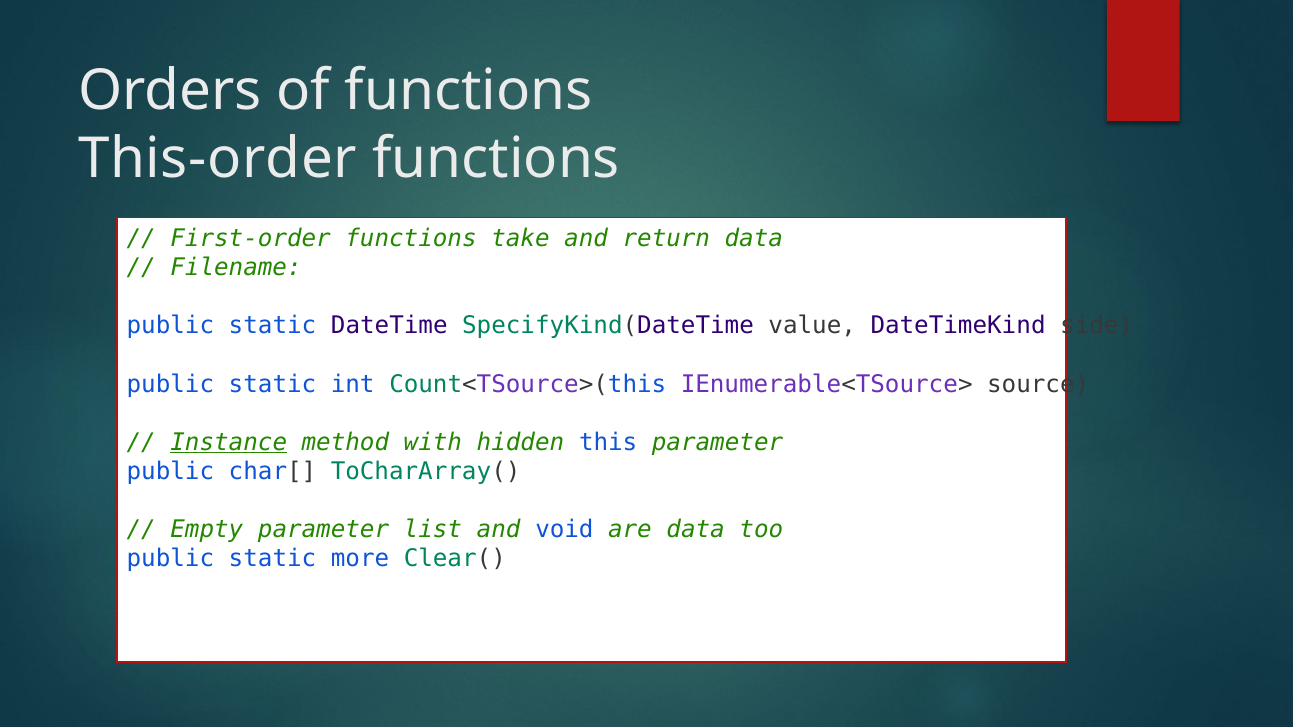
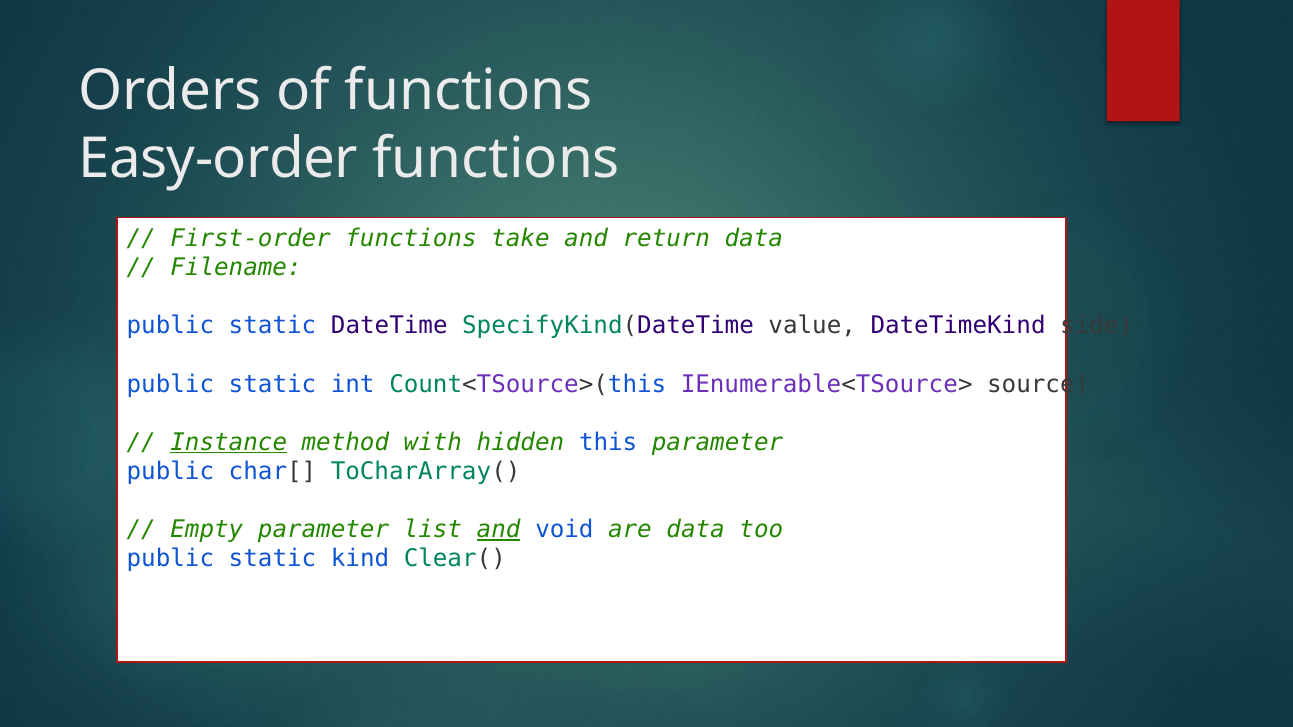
This-order: This-order -> Easy-order
and at (499, 530) underline: none -> present
more: more -> kind
